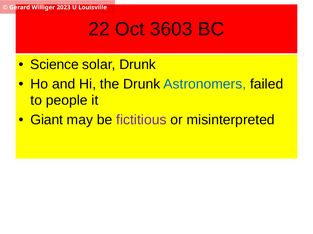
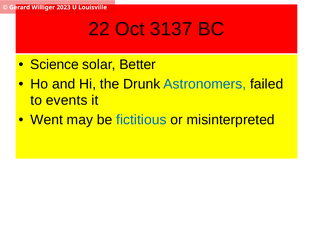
3603: 3603 -> 3137
solar Drunk: Drunk -> Better
people: people -> events
Giant: Giant -> Went
fictitious colour: purple -> blue
